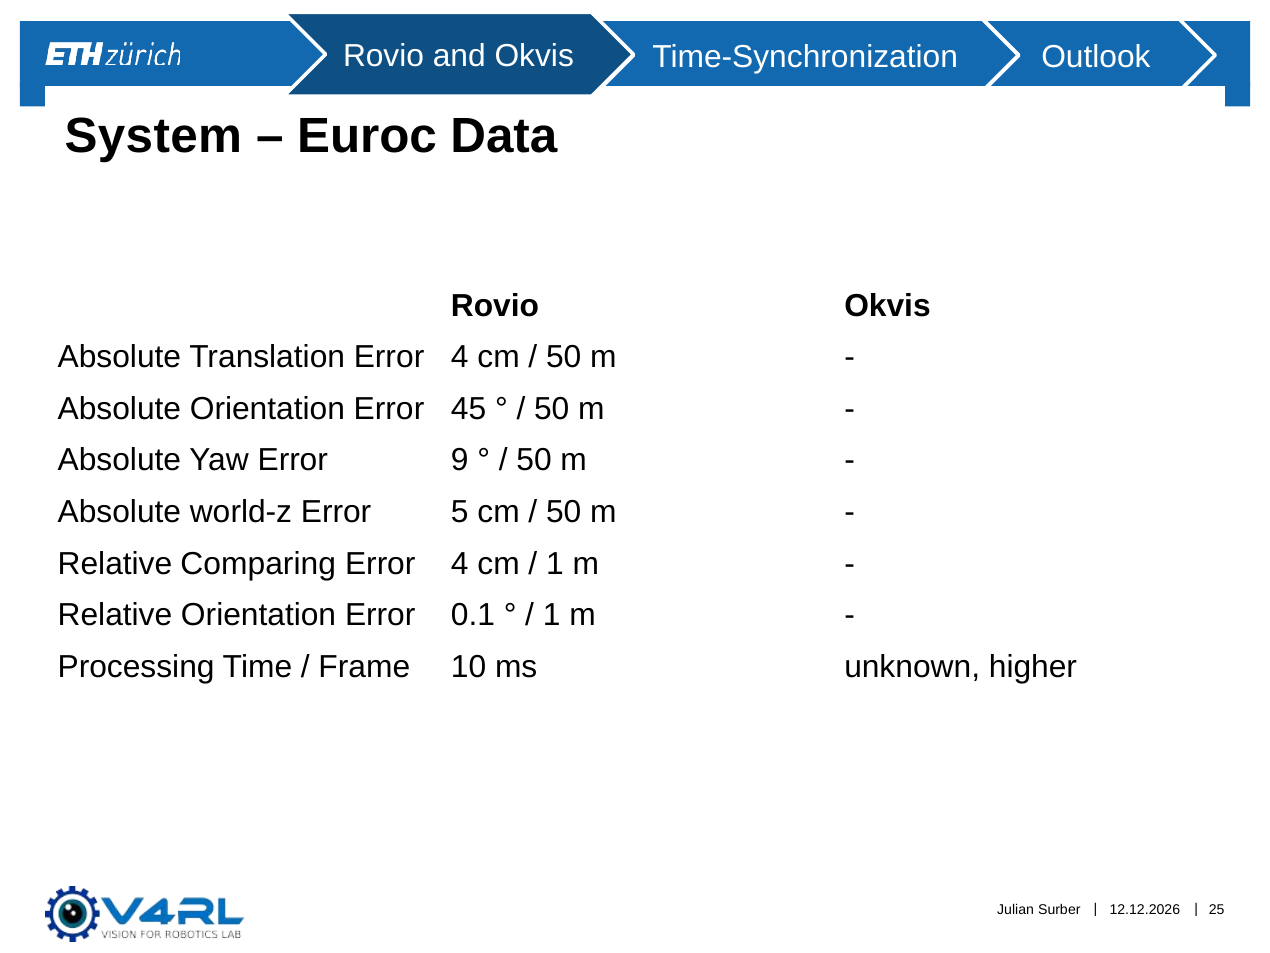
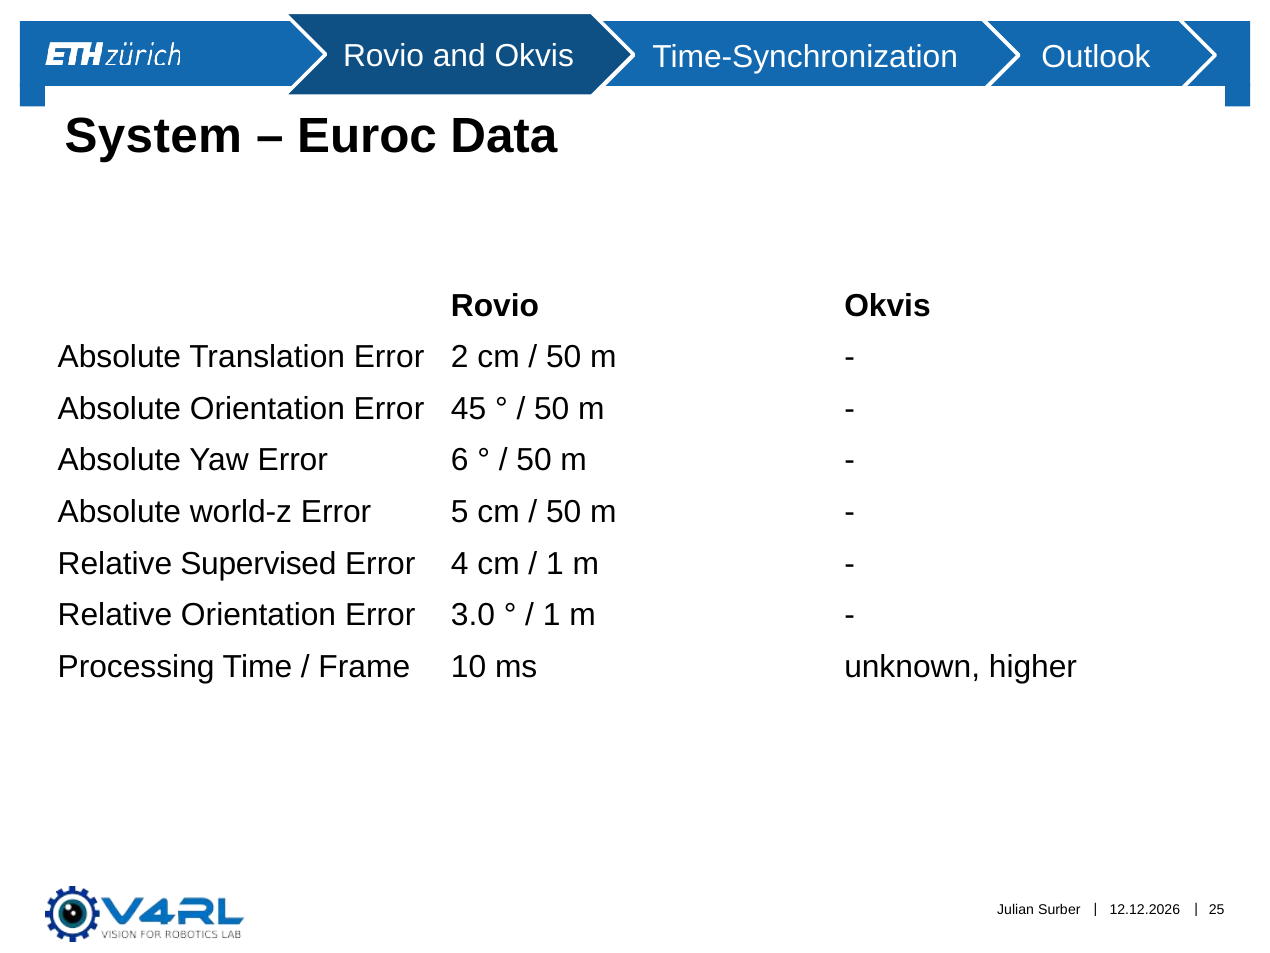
Translation Error 4: 4 -> 2
9: 9 -> 6
Comparing: Comparing -> Supervised
0.1: 0.1 -> 3.0
